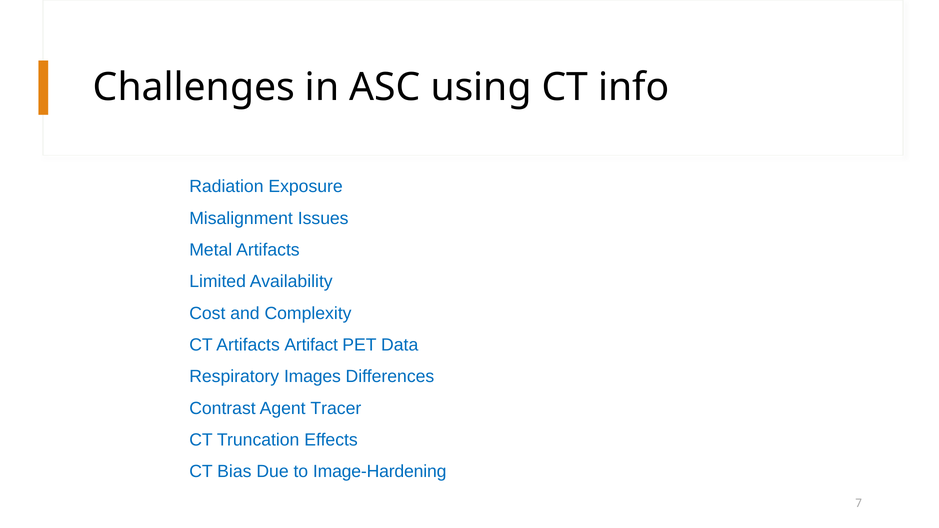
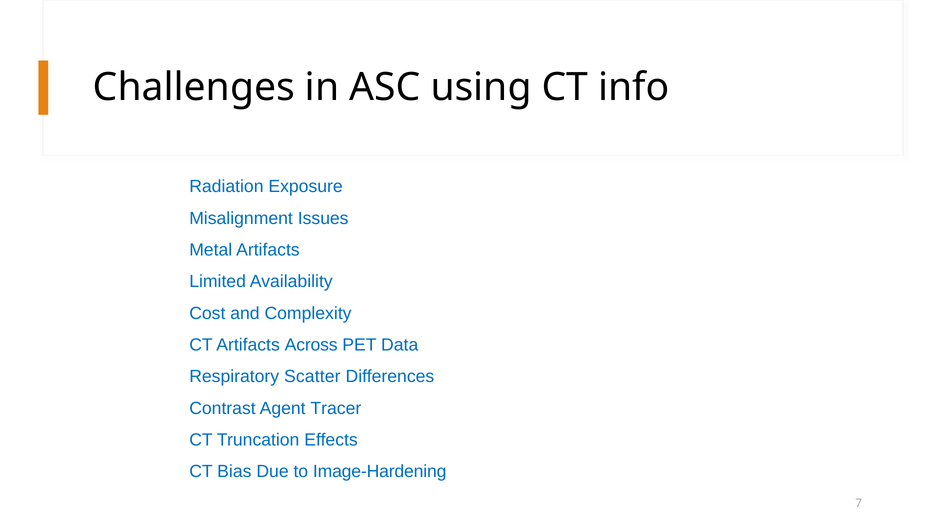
Artifact: Artifact -> Across
Images: Images -> Scatter
